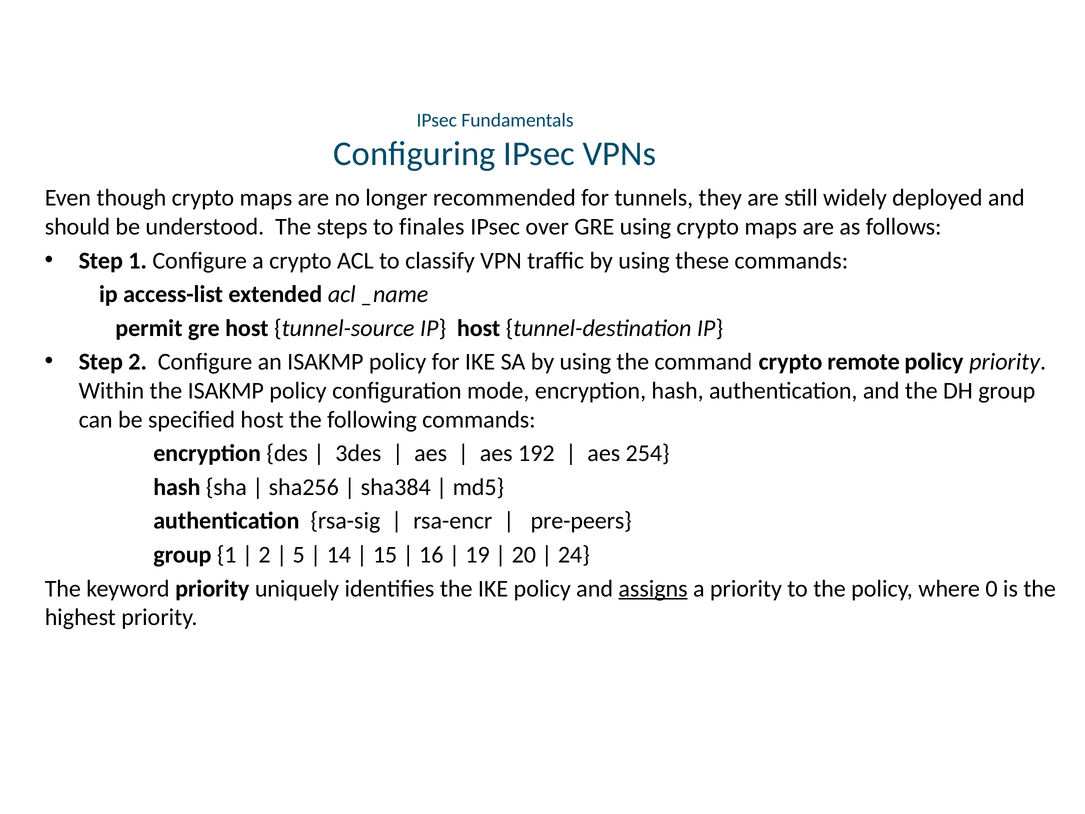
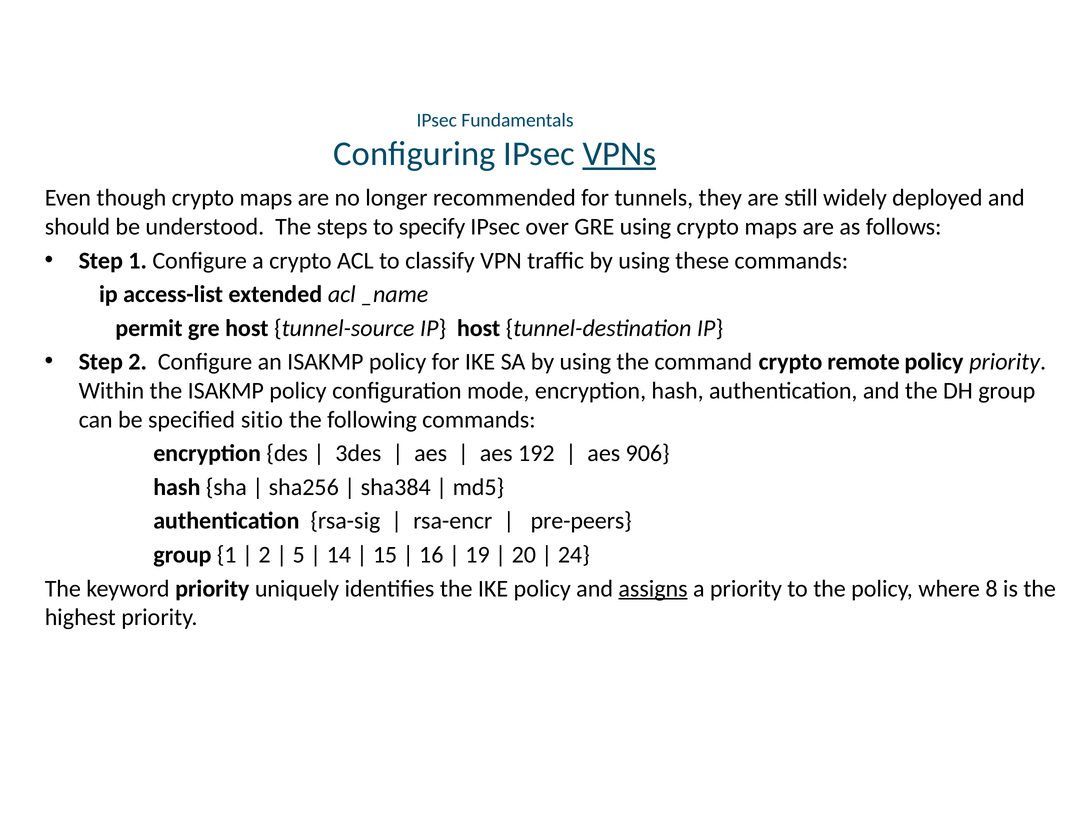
VPNs underline: none -> present
finales: finales -> specify
specified host: host -> sitio
254: 254 -> 906
0: 0 -> 8
